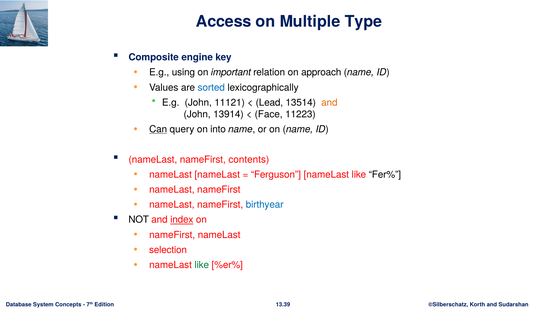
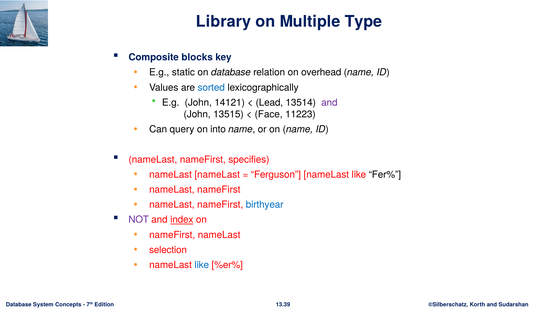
Access: Access -> Library
engine: engine -> blocks
using: using -> static
on important: important -> database
approach: approach -> overhead
11121: 11121 -> 14121
and at (329, 103) colour: orange -> purple
13914: 13914 -> 13515
Can underline: present -> none
contents: contents -> specifies
NOT colour: black -> purple
like at (202, 265) colour: green -> blue
